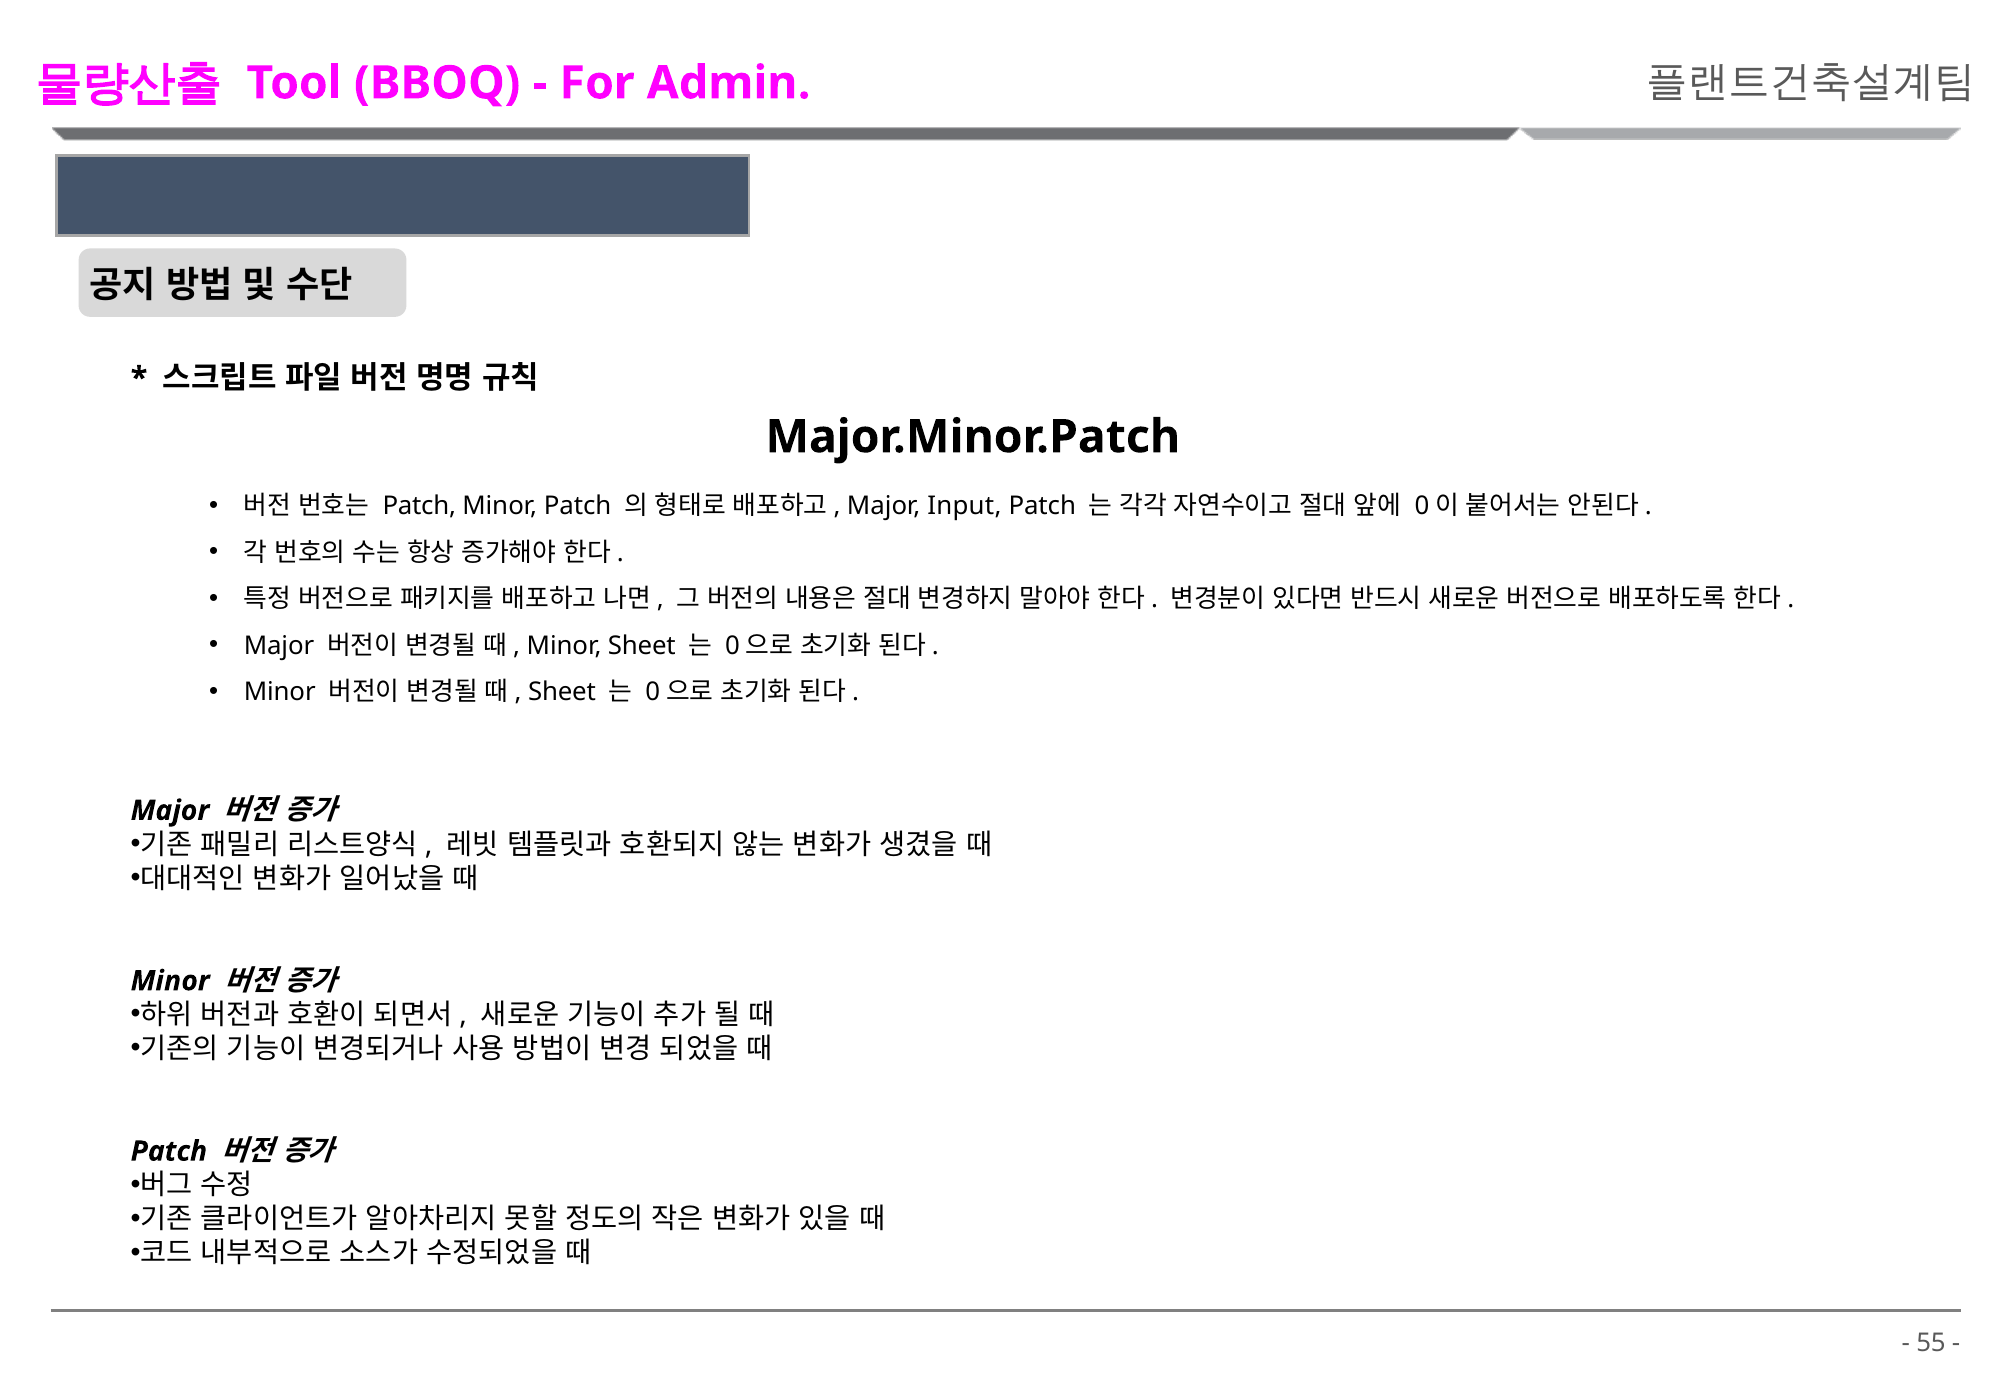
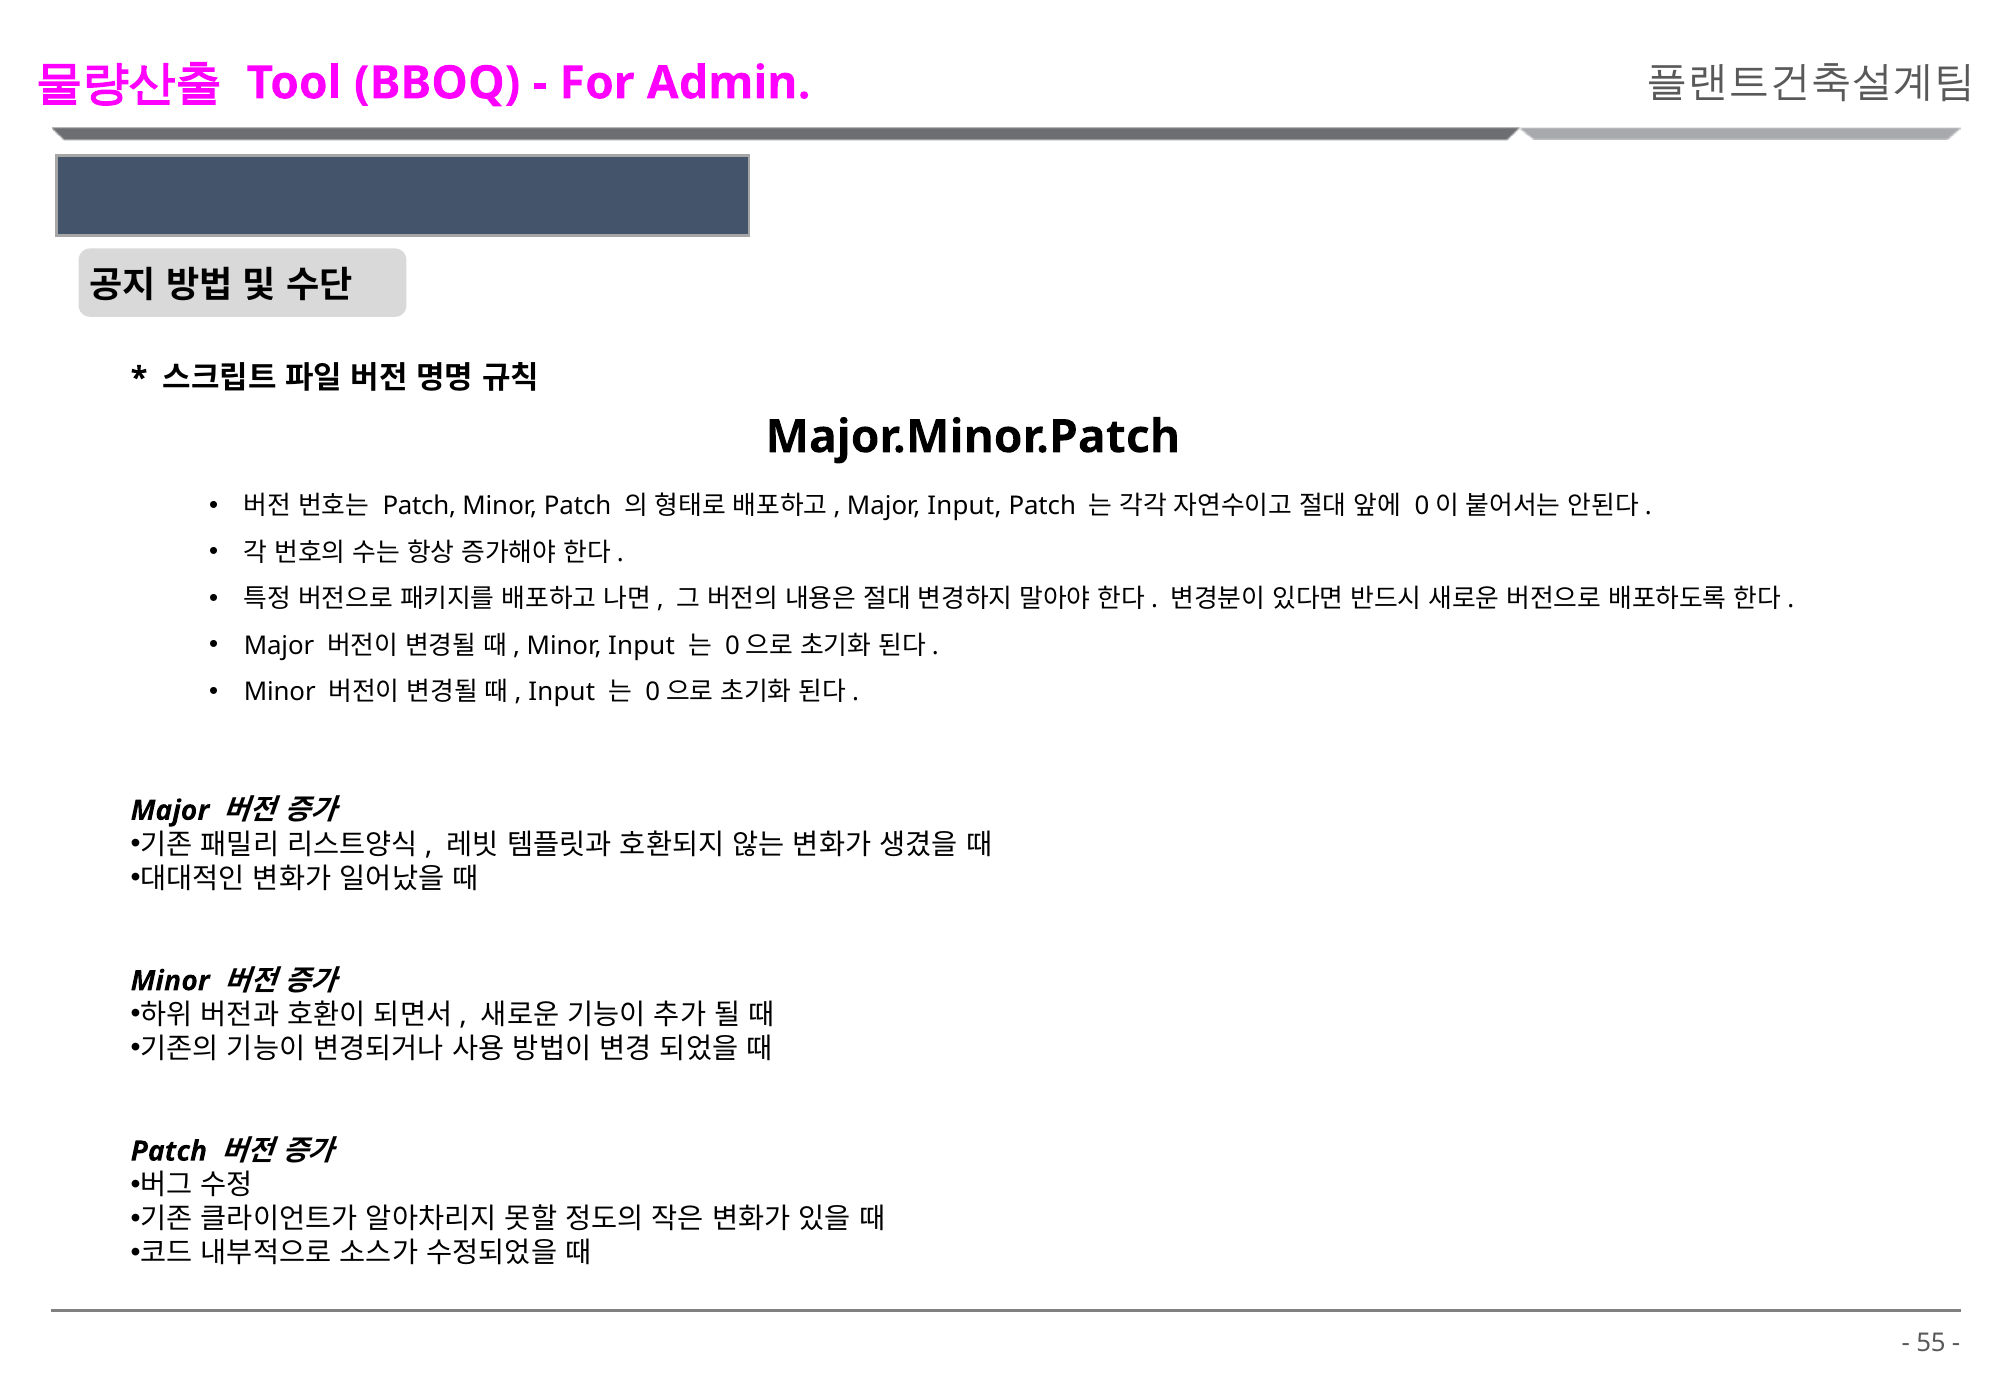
Minor Sheet: Sheet -> Input
Sheet at (562, 693): Sheet -> Input
